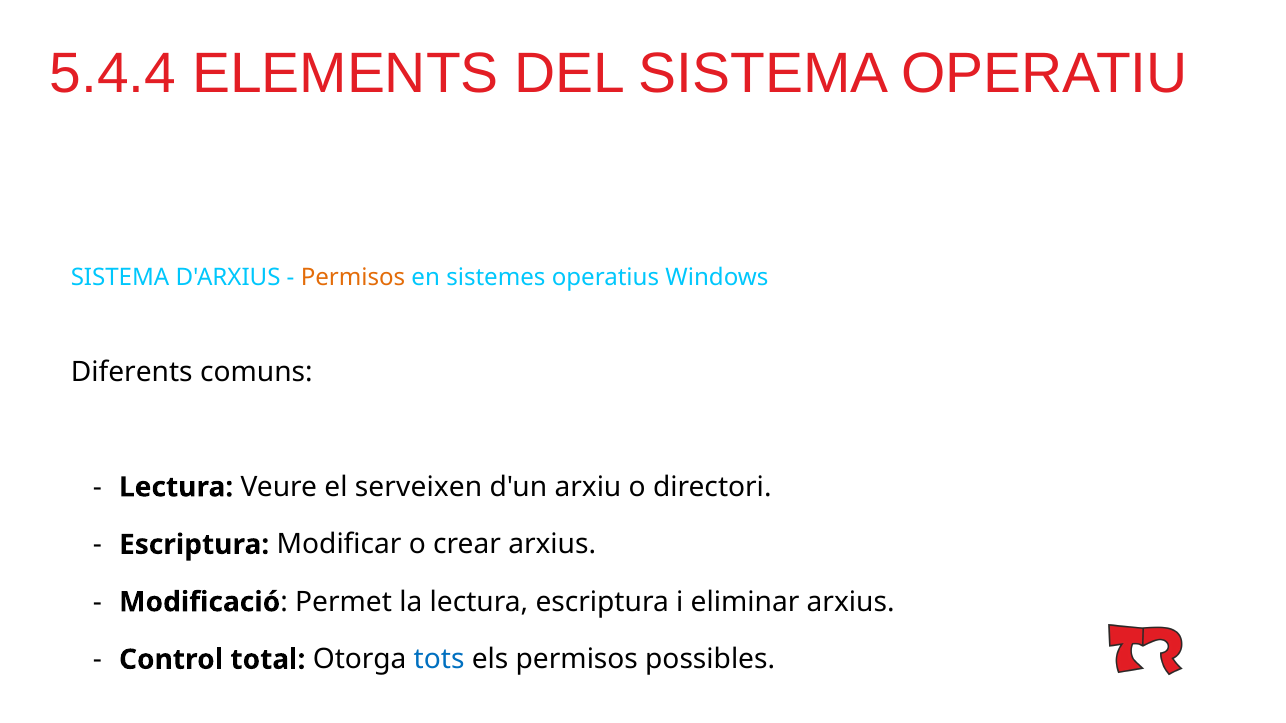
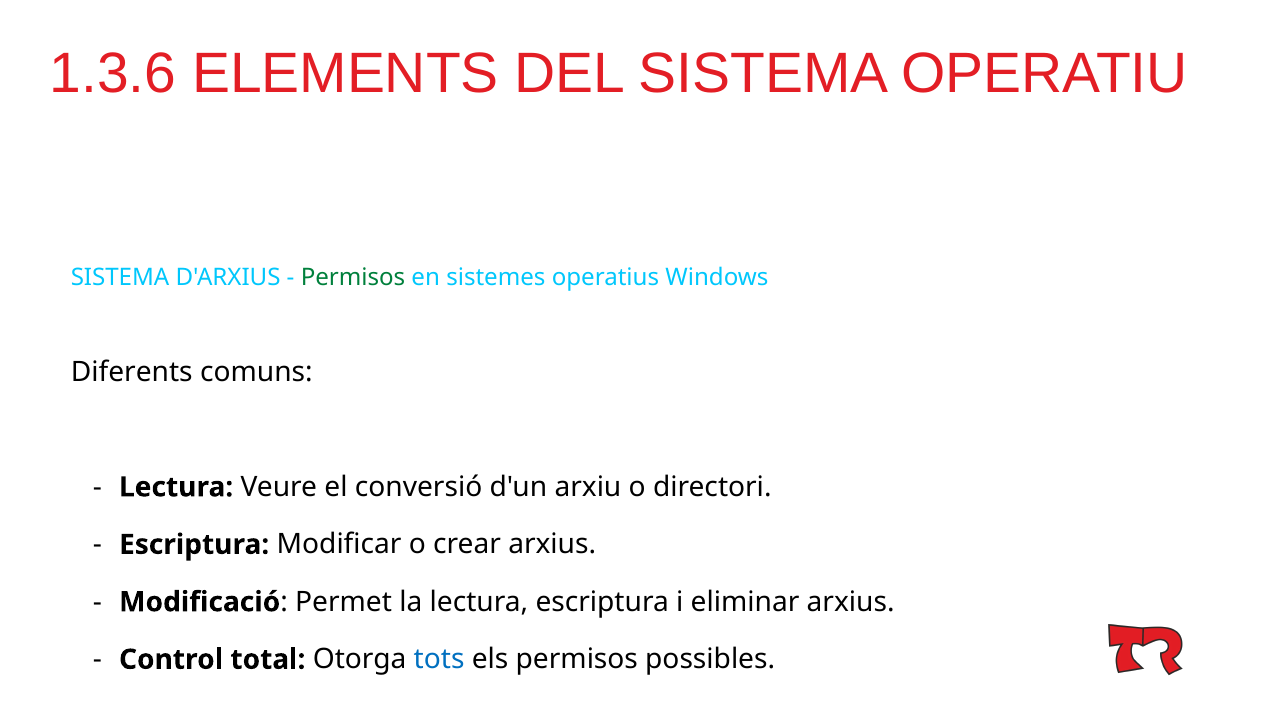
5.4.4: 5.4.4 -> 1.3.6
Permisos at (353, 278) colour: orange -> green
serveixen: serveixen -> conversió
